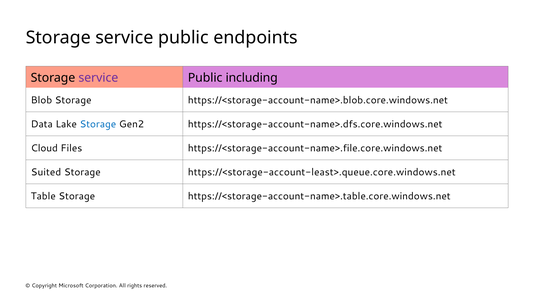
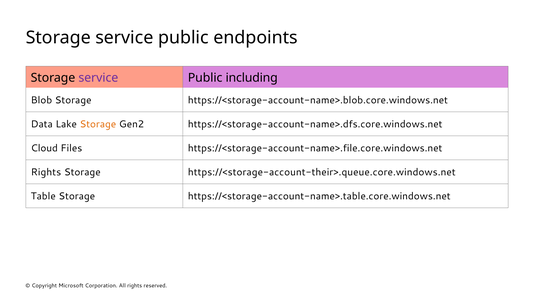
Storage at (98, 124) colour: blue -> orange
Suited at (46, 173): Suited -> Rights
https://<storage-account-least>.queue.core.windows.net: https://<storage-account-least>.queue.core.windows.net -> https://<storage-account-their>.queue.core.windows.net
